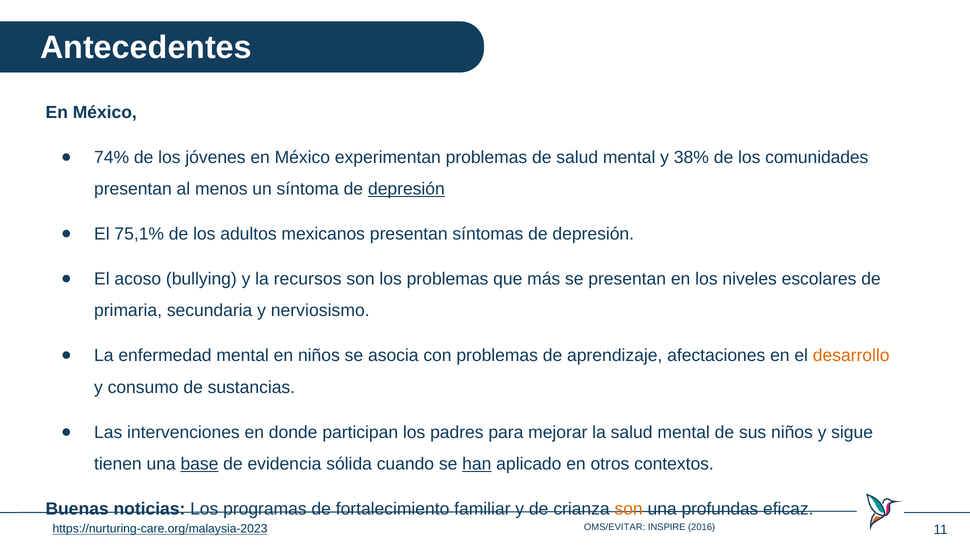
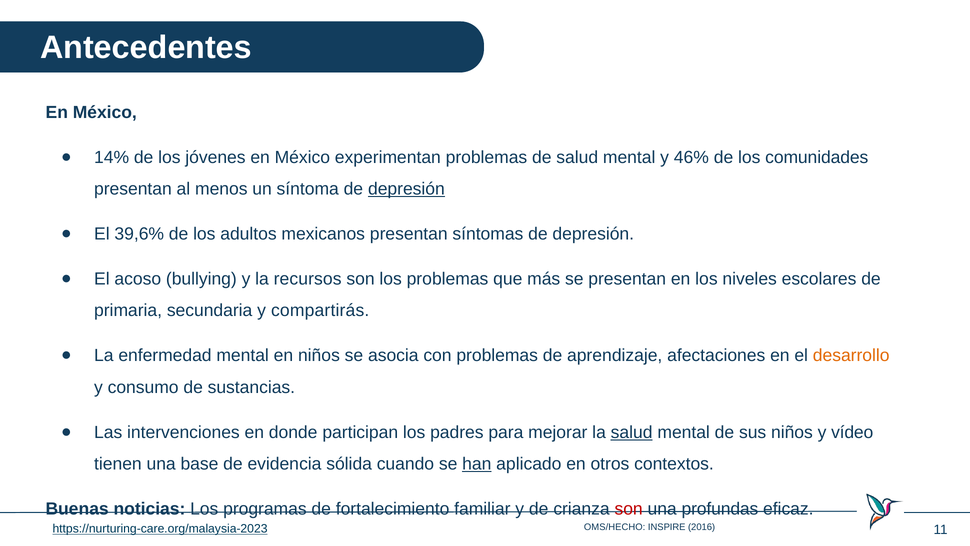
74%: 74% -> 14%
38%: 38% -> 46%
75,1%: 75,1% -> 39,6%
nerviosismo: nerviosismo -> compartirás
salud at (632, 432) underline: none -> present
sigue: sigue -> vídeo
base underline: present -> none
son at (629, 509) colour: orange -> red
OMS/EVITAR: OMS/EVITAR -> OMS/HECHO
